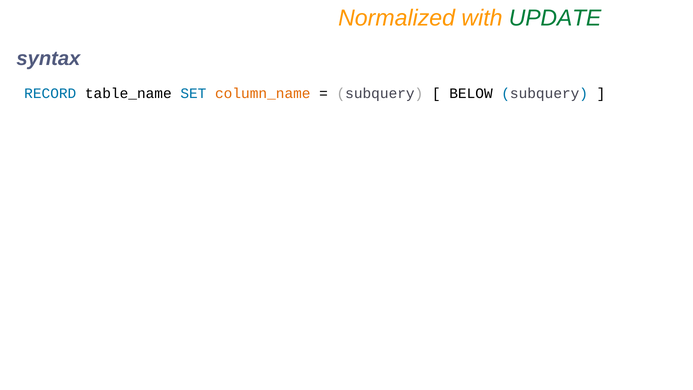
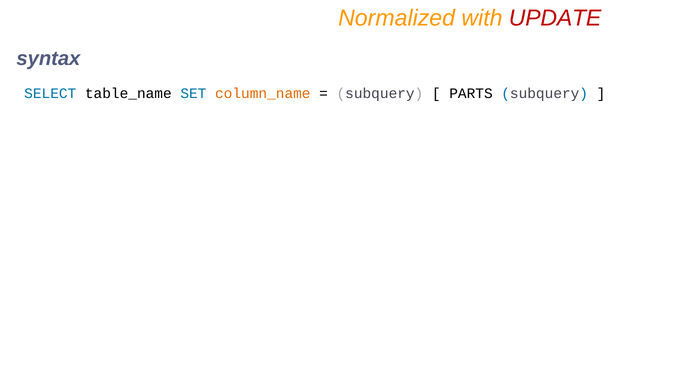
UPDATE colour: green -> red
RECORD: RECORD -> SELECT
BELOW: BELOW -> PARTS
